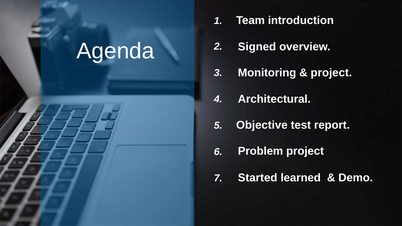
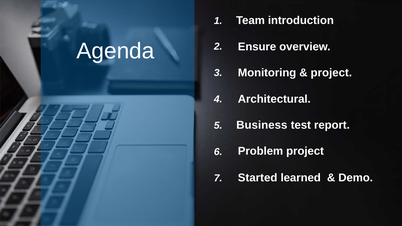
Signed: Signed -> Ensure
Objective: Objective -> Business
